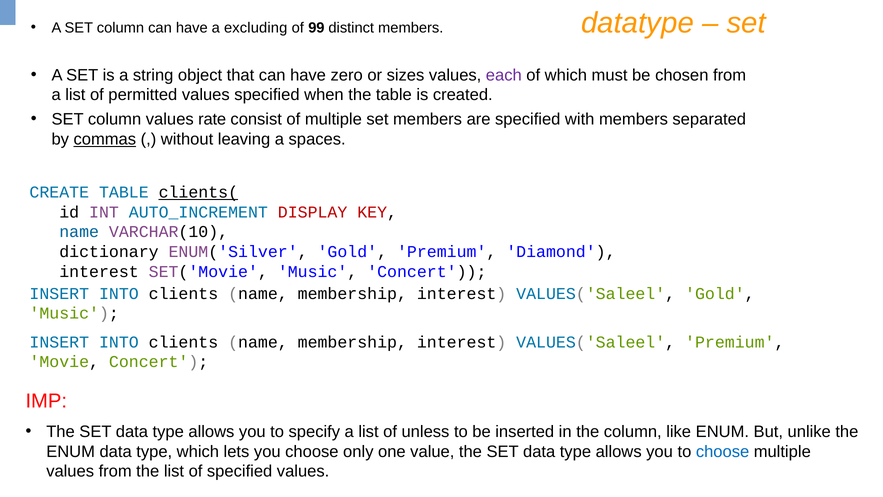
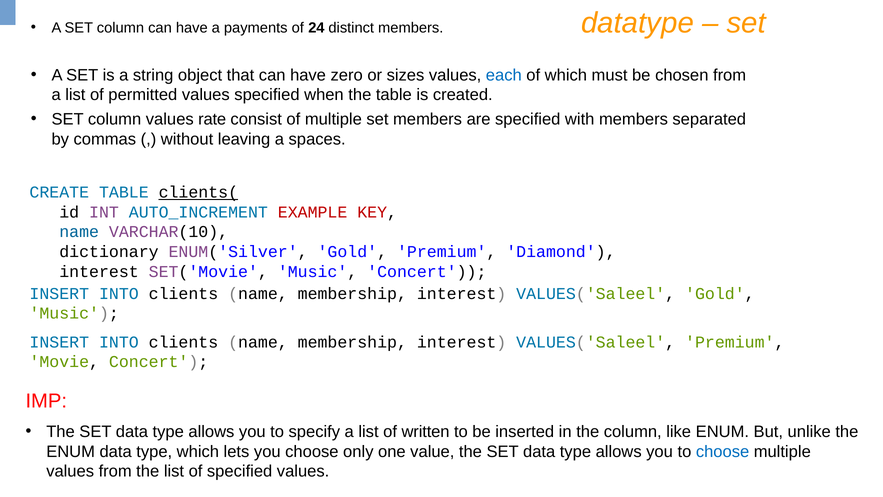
excluding: excluding -> payments
99: 99 -> 24
each colour: purple -> blue
commas underline: present -> none
DISPLAY: DISPLAY -> EXAMPLE
unless: unless -> written
